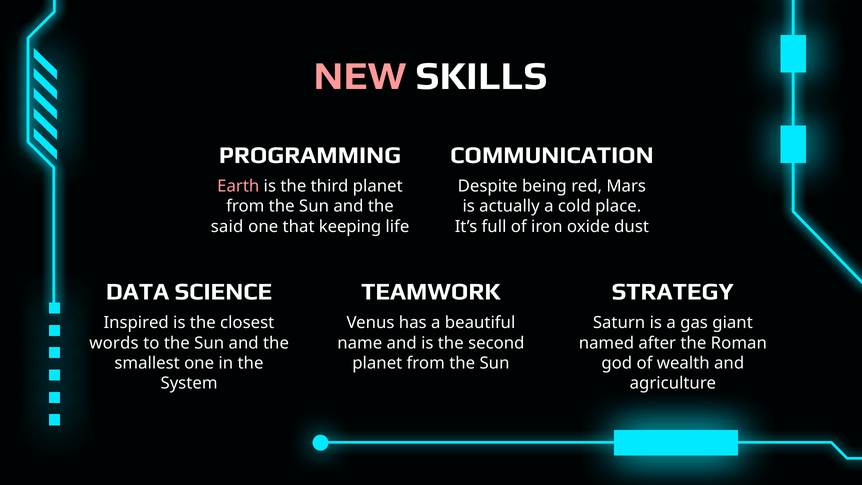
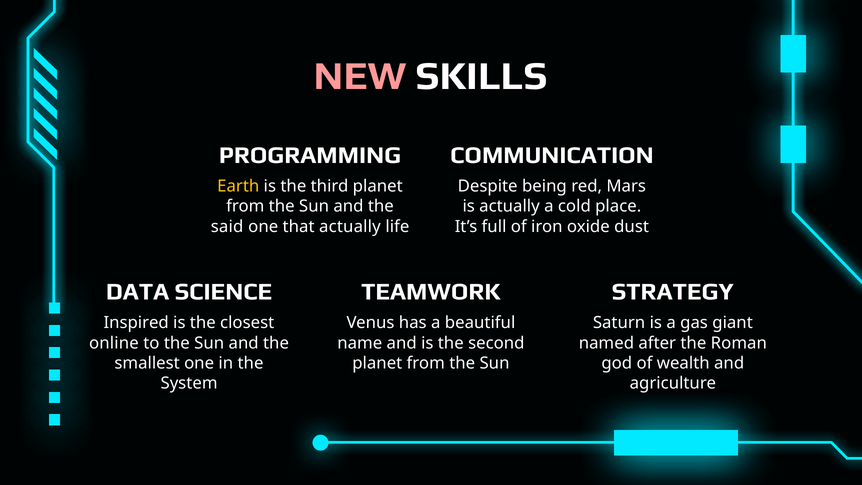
Earth colour: pink -> yellow
that keeping: keeping -> actually
words: words -> online
